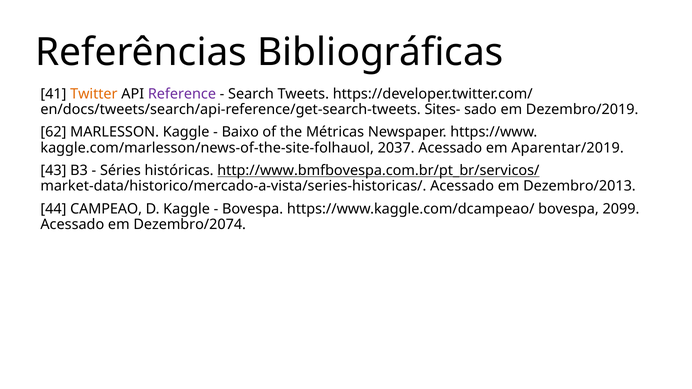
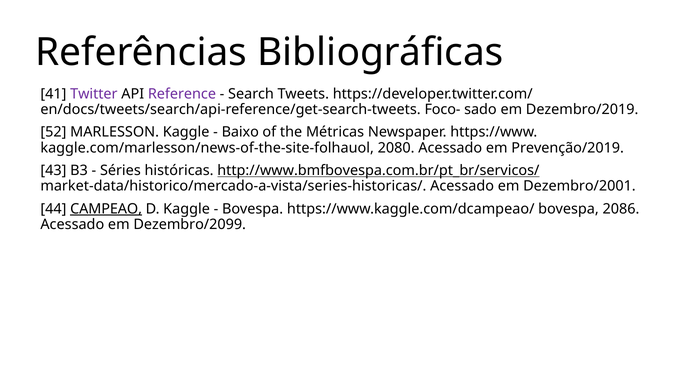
Twitter colour: orange -> purple
Sites-: Sites- -> Foco-
62: 62 -> 52
2037: 2037 -> 2080
Aparentar/2019: Aparentar/2019 -> Prevenção/2019
Dezembro/2013: Dezembro/2013 -> Dezembro/2001
CAMPEAO underline: none -> present
2099: 2099 -> 2086
Dezembro/2074: Dezembro/2074 -> Dezembro/2099
